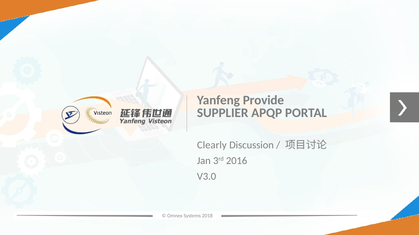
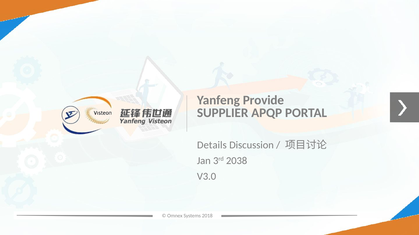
Clearly: Clearly -> Details
2016: 2016 -> 2038
